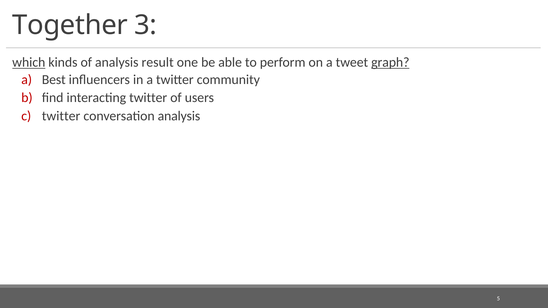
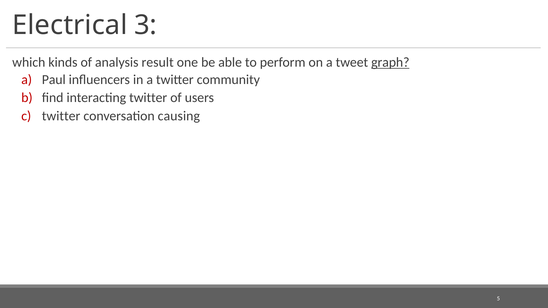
Together: Together -> Electrical
which underline: present -> none
Best: Best -> Paul
conversation analysis: analysis -> causing
